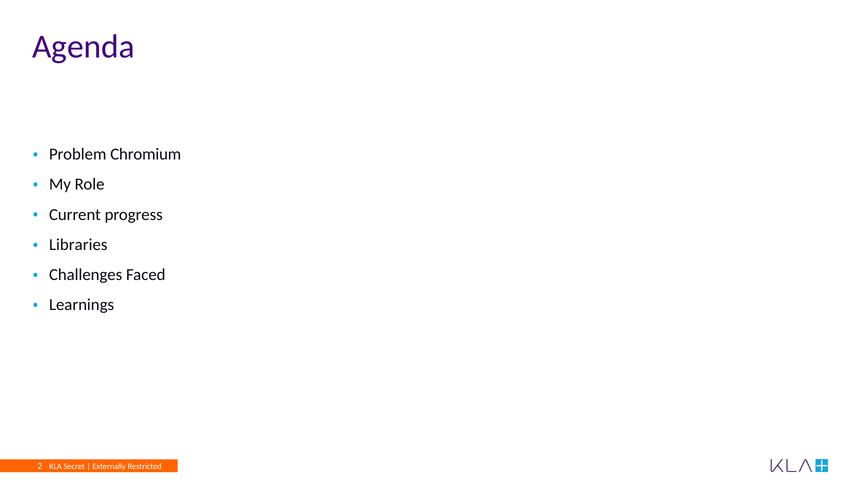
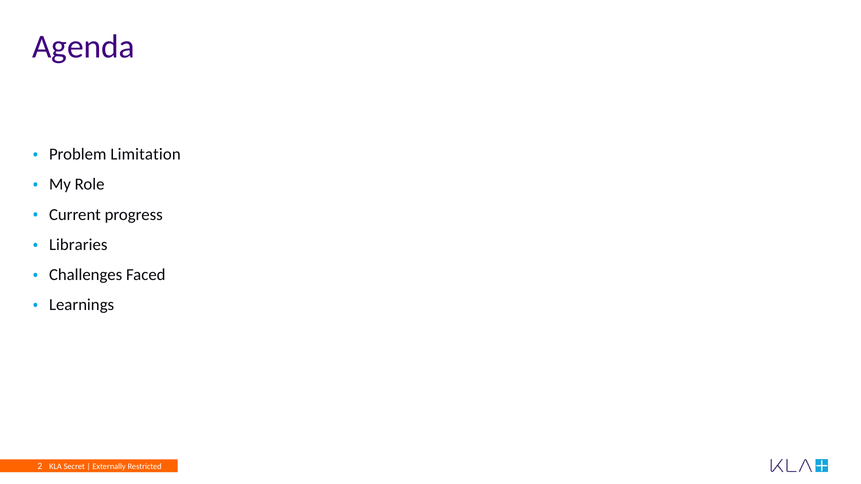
Chromium: Chromium -> Limitation
